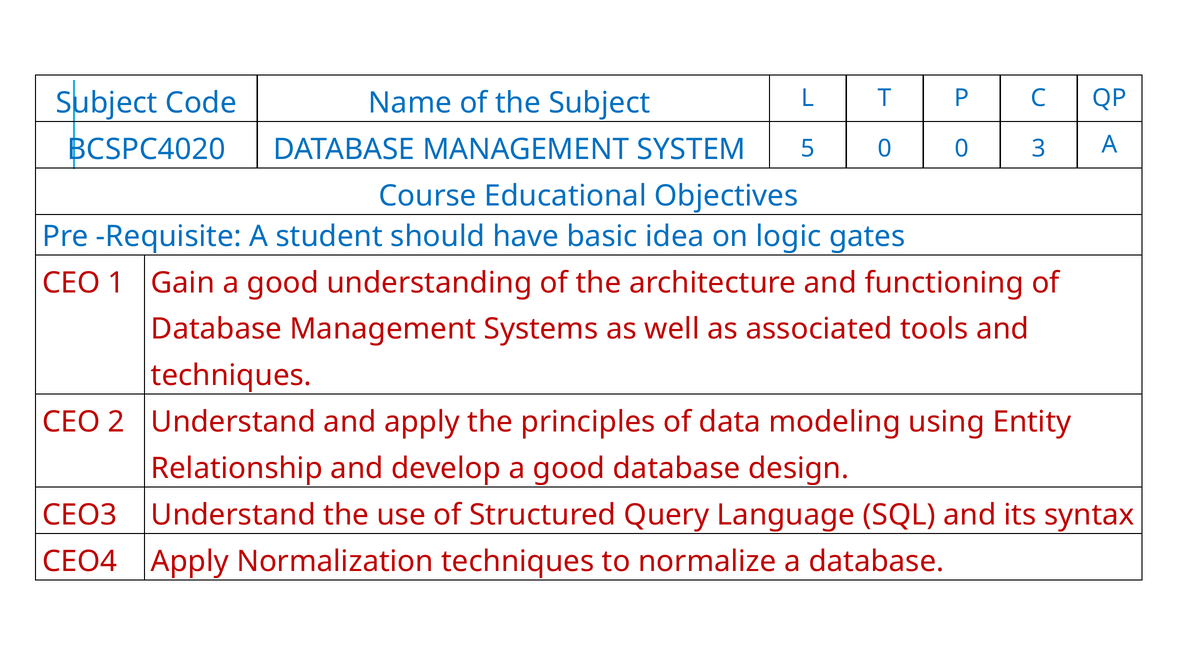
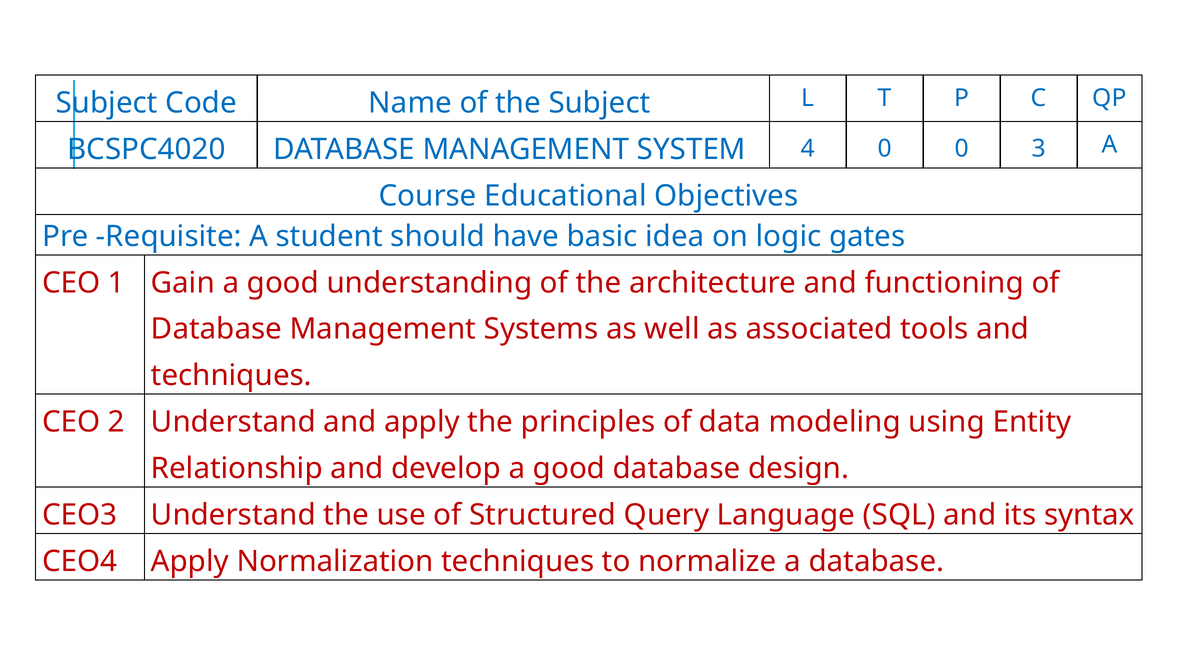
5: 5 -> 4
